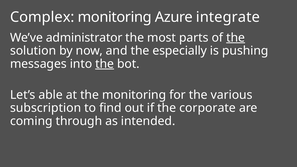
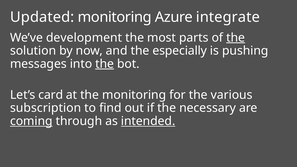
Complex: Complex -> Updated
administrator: administrator -> development
able: able -> card
corporate: corporate -> necessary
coming underline: none -> present
intended underline: none -> present
